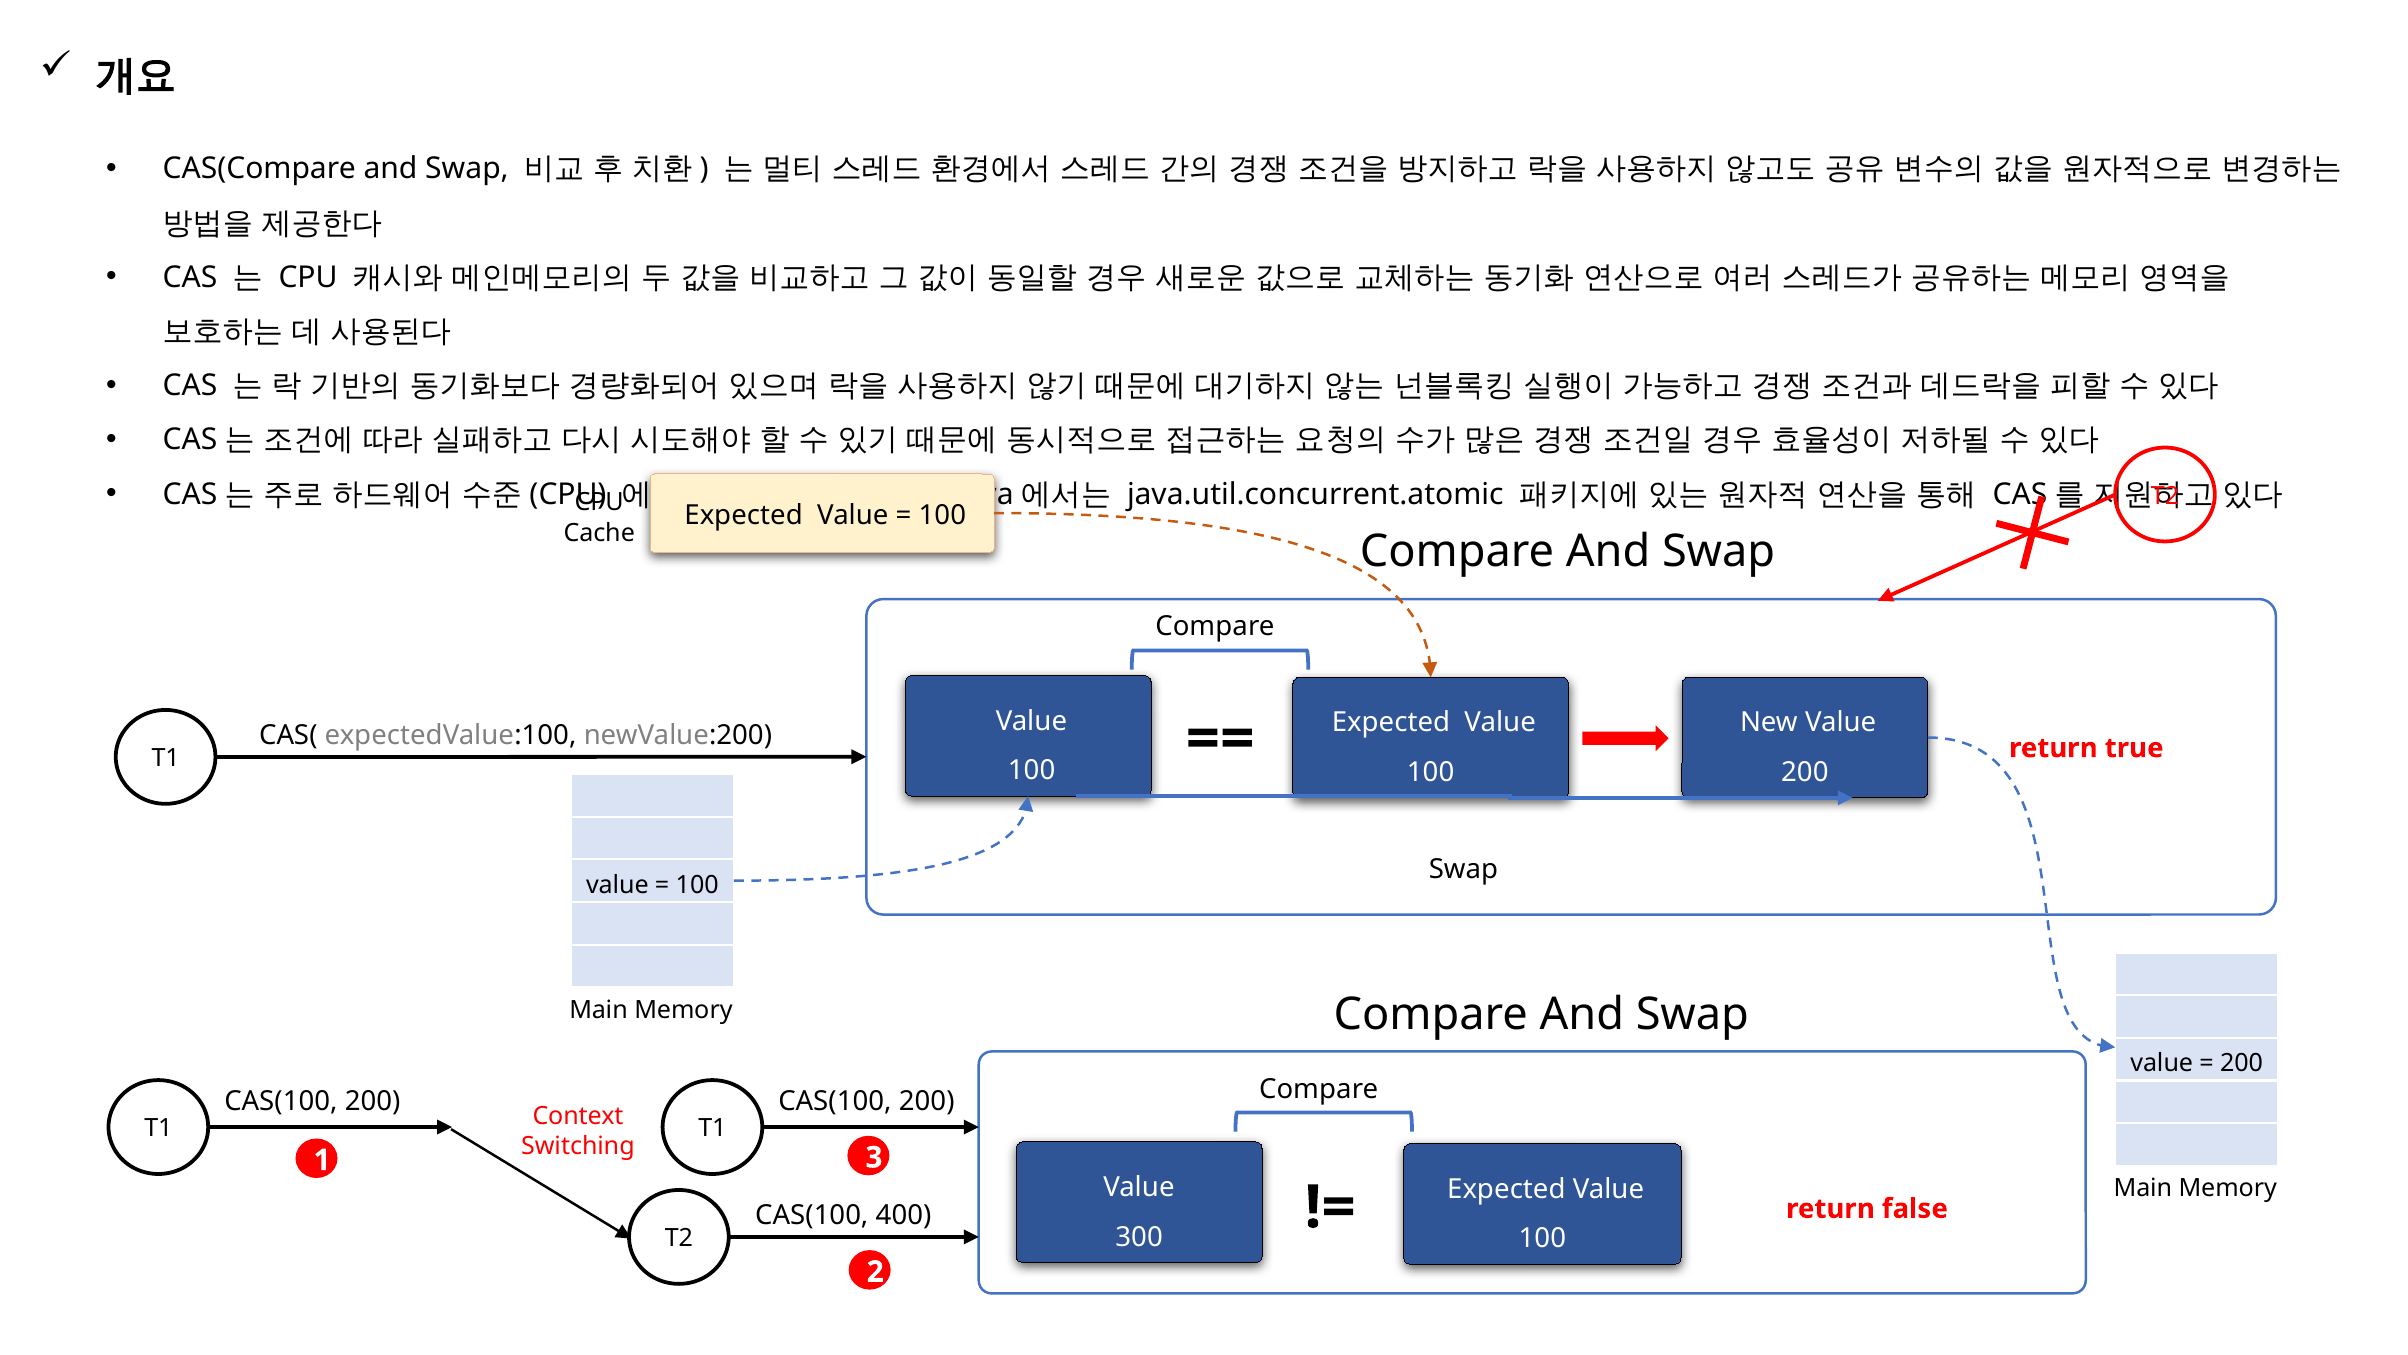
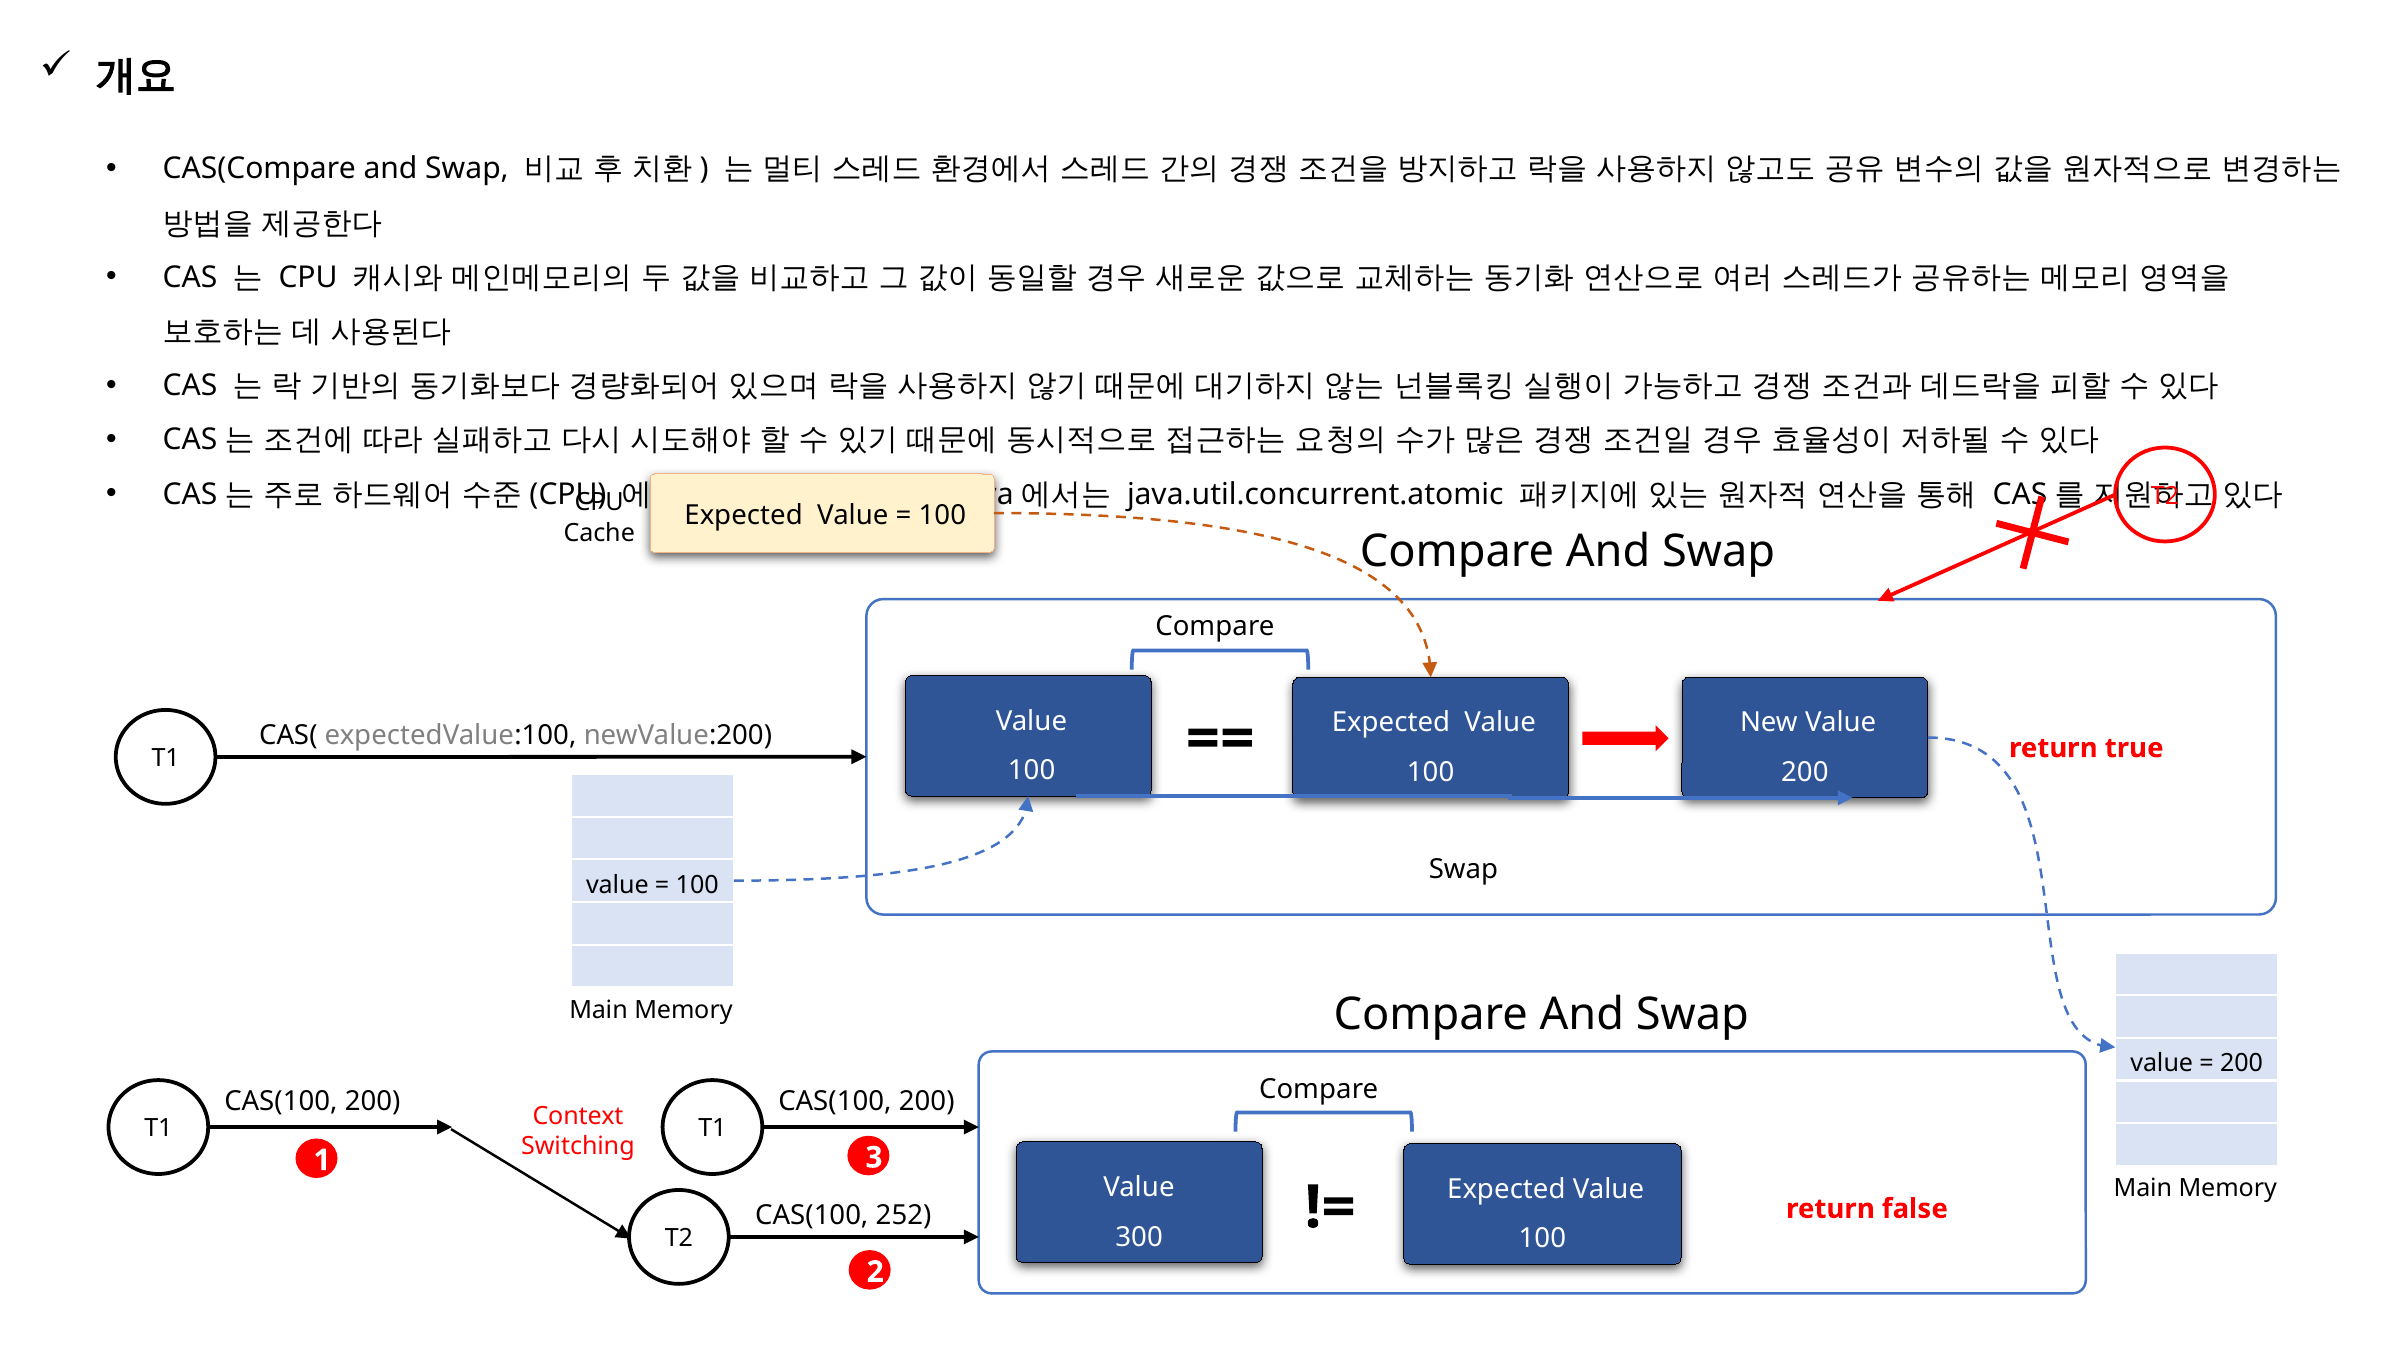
400: 400 -> 252
